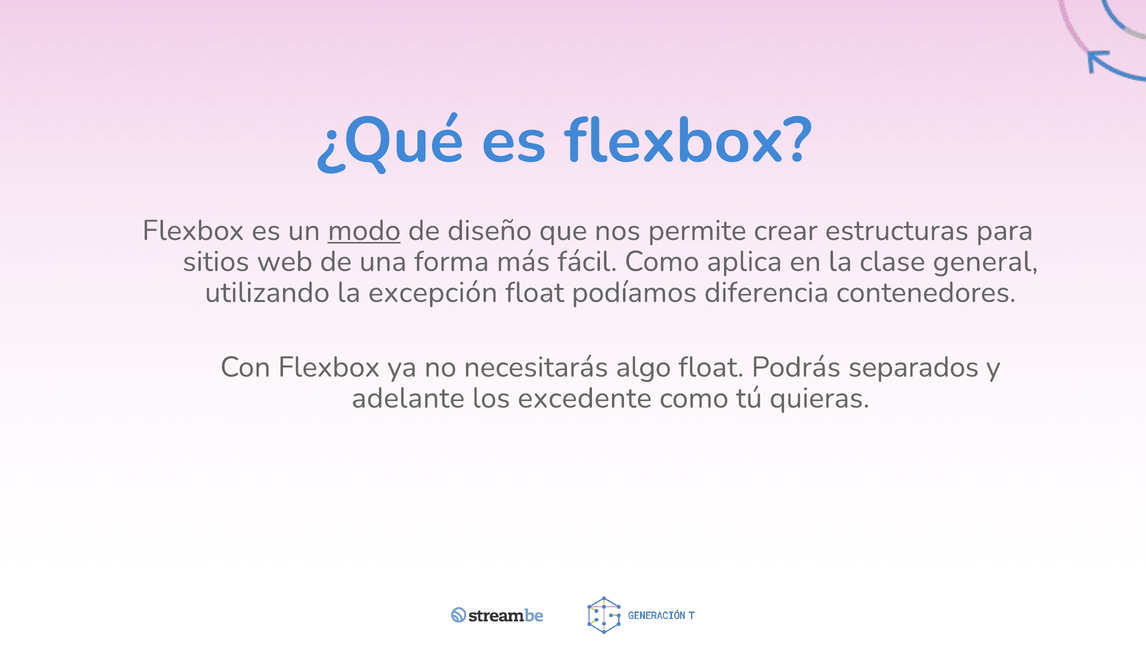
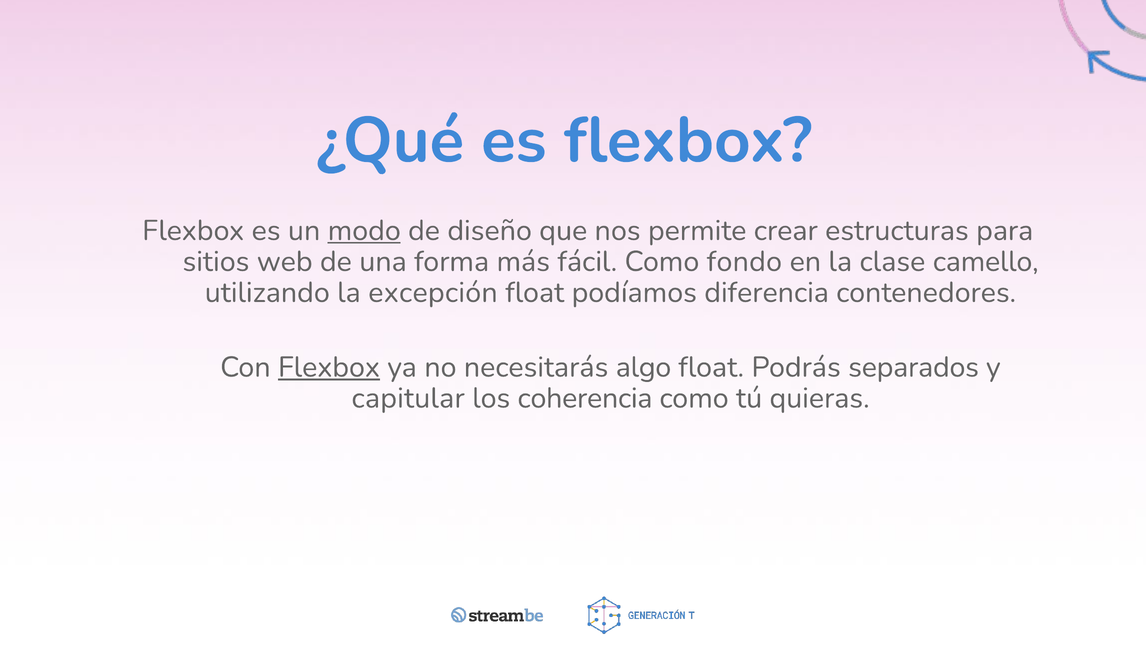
aplica: aplica -> fondo
general: general -> camello
Flexbox at (329, 367) underline: none -> present
adelante: adelante -> capitular
excedente: excedente -> coherencia
